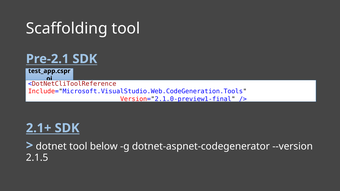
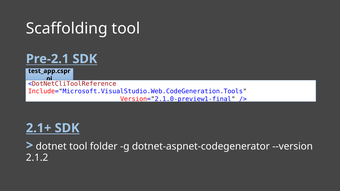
below: below -> folder
2.1.5: 2.1.5 -> 2.1.2
